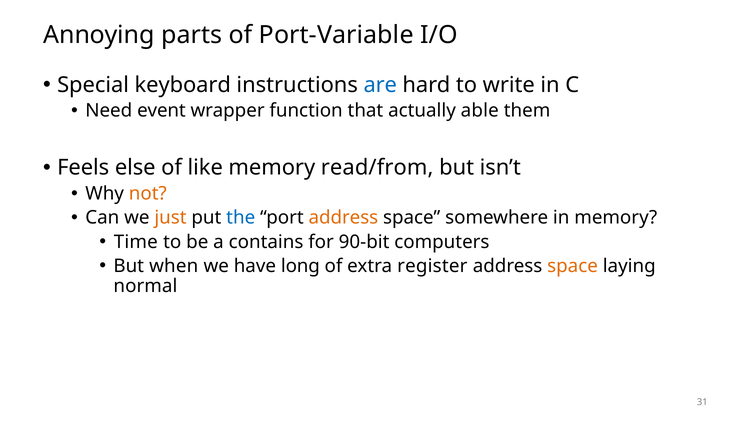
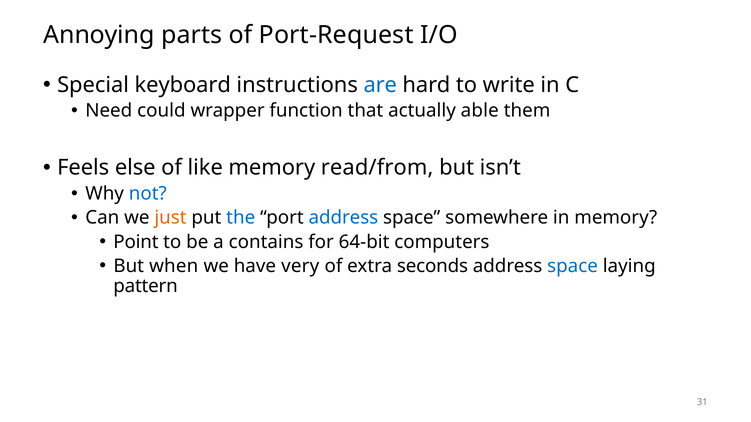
Port-Variable: Port-Variable -> Port-Request
event: event -> could
not colour: orange -> blue
address at (343, 218) colour: orange -> blue
Time: Time -> Point
90-bit: 90-bit -> 64-bit
long: long -> very
register: register -> seconds
space at (573, 266) colour: orange -> blue
normal: normal -> pattern
